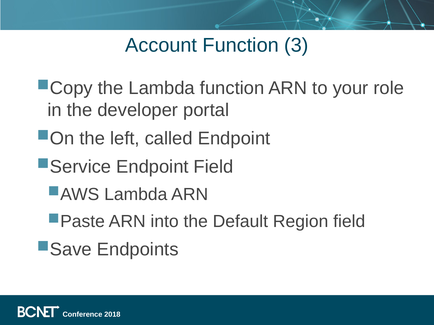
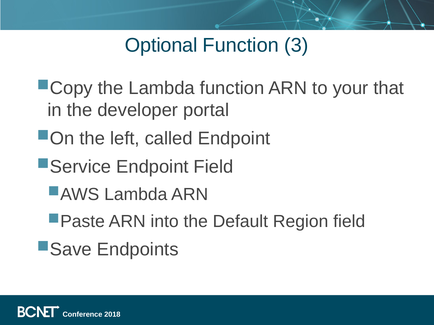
Account: Account -> Optional
role: role -> that
